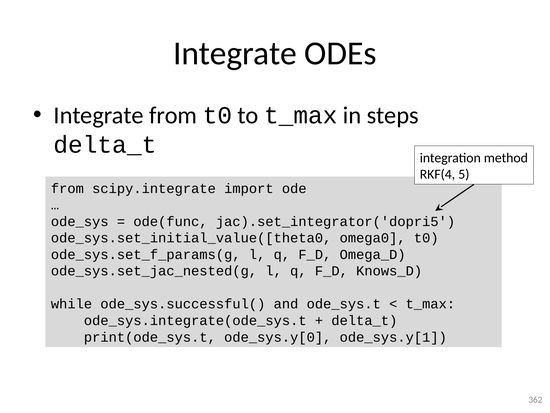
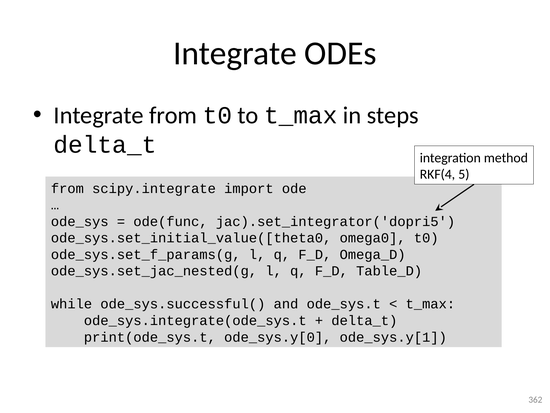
Knows_D: Knows_D -> Table_D
